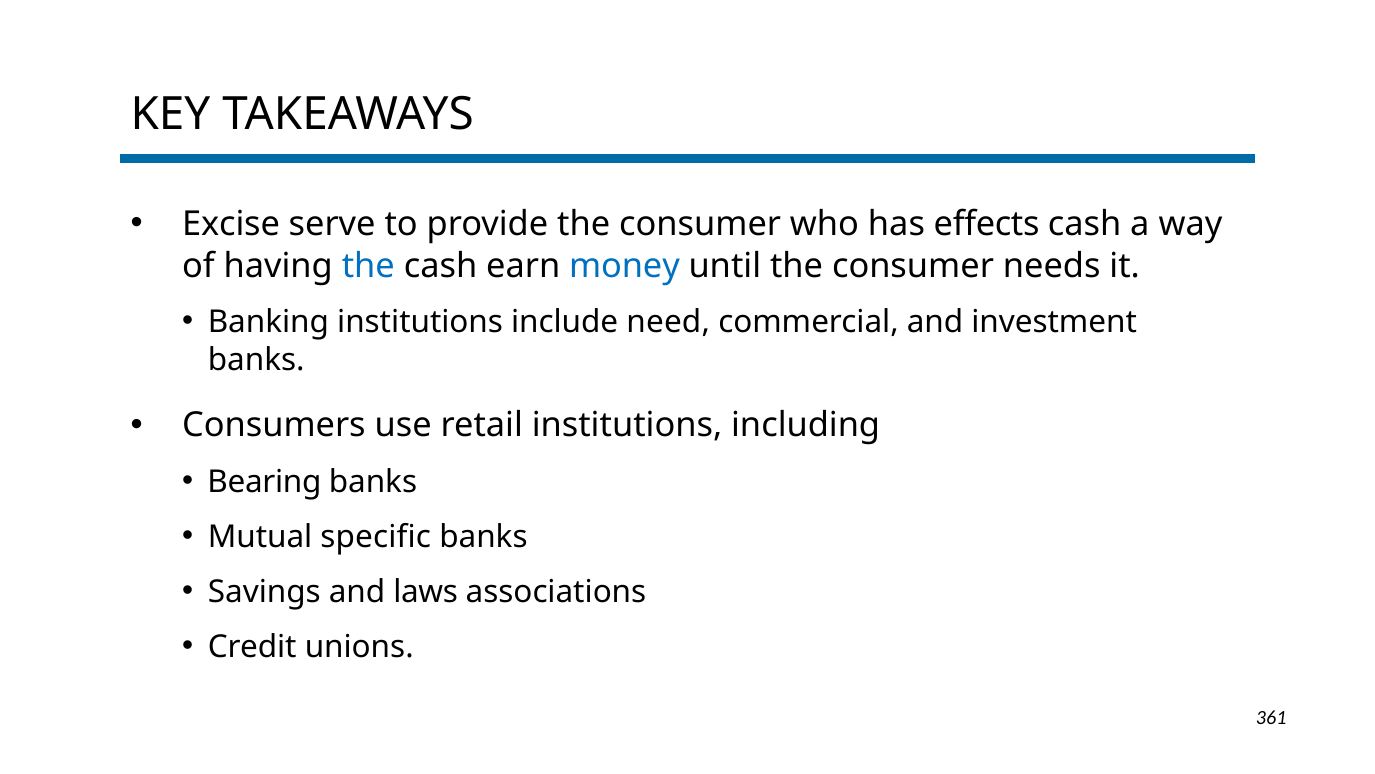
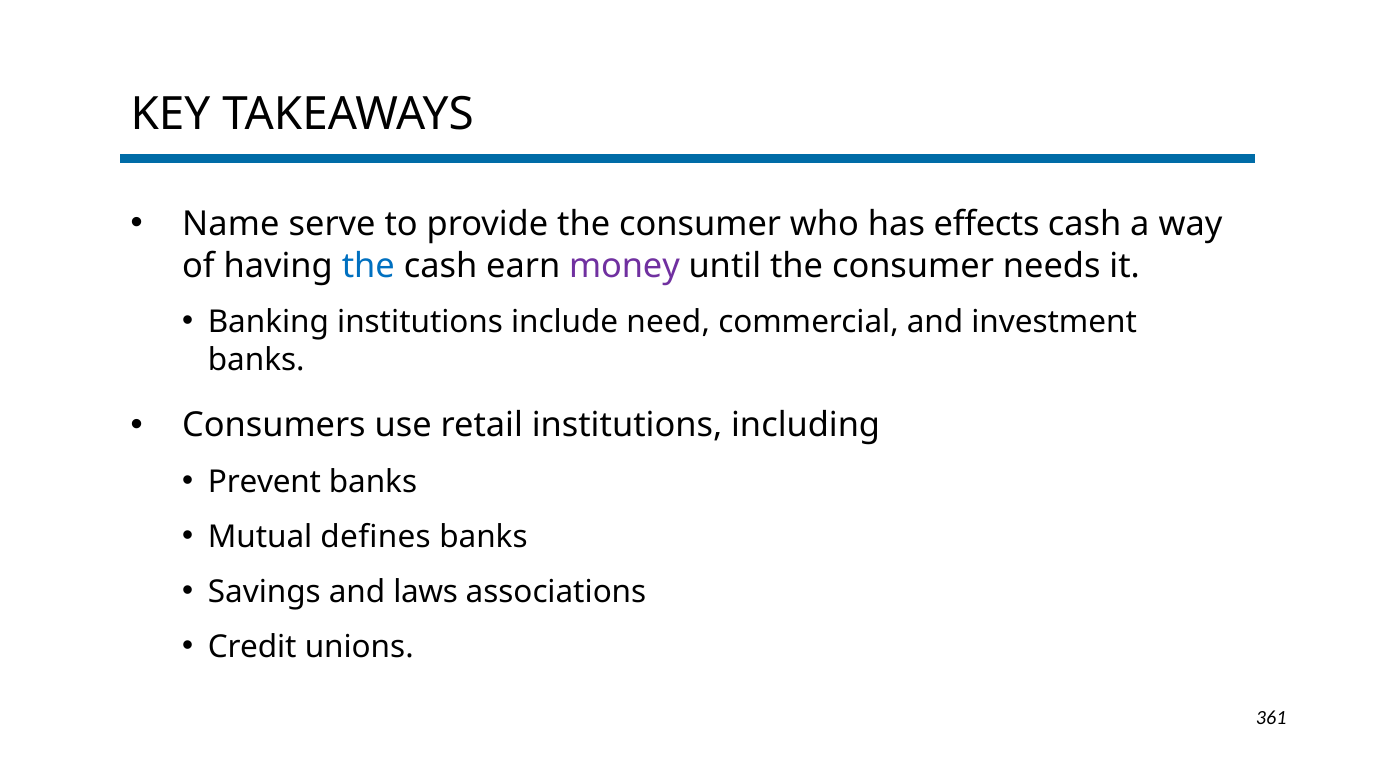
Excise: Excise -> Name
money colour: blue -> purple
Bearing: Bearing -> Prevent
specific: specific -> defines
